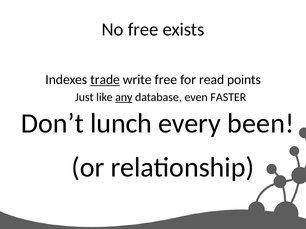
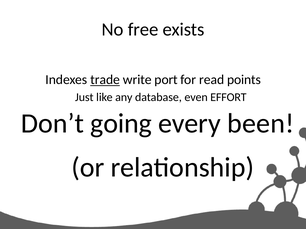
write free: free -> port
any underline: present -> none
FASTER: FASTER -> EFFORT
lunch: lunch -> going
